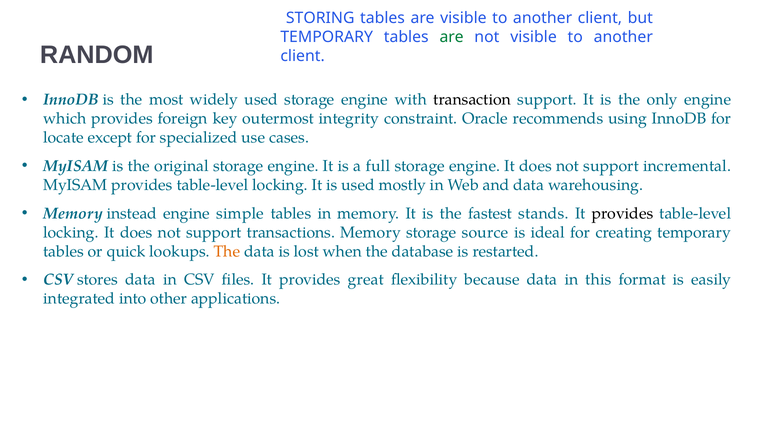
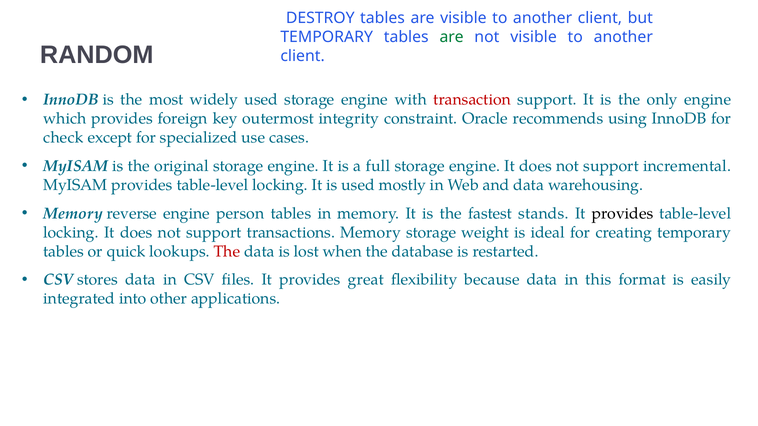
STORING: STORING -> DESTROY
transaction colour: black -> red
locate: locate -> check
instead: instead -> reverse
simple: simple -> person
source: source -> weight
The at (227, 252) colour: orange -> red
